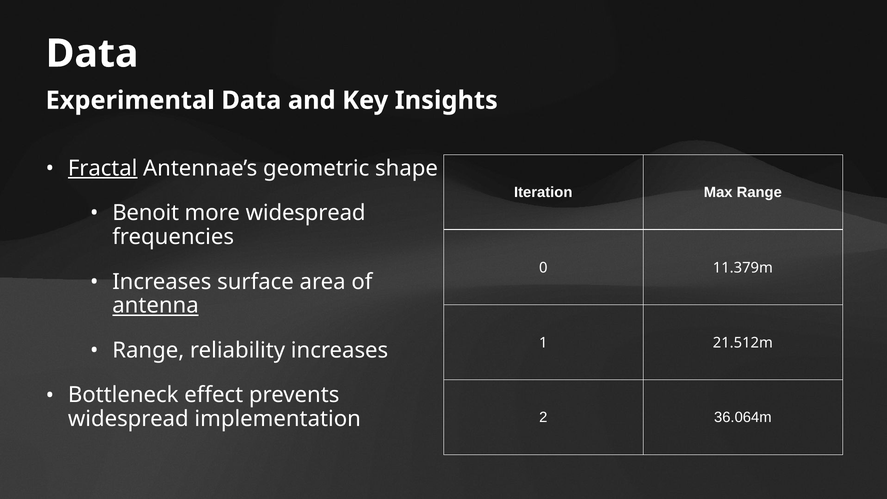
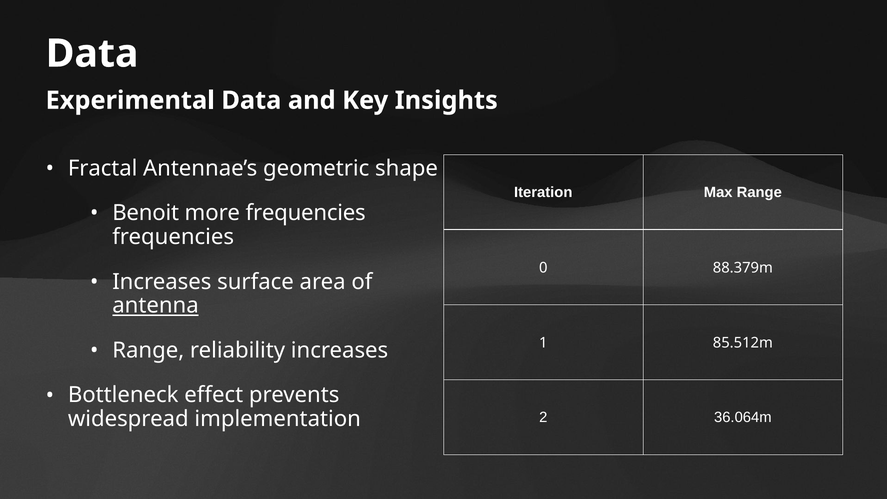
Fractal underline: present -> none
more widespread: widespread -> frequencies
11.379m: 11.379m -> 88.379m
21.512m: 21.512m -> 85.512m
